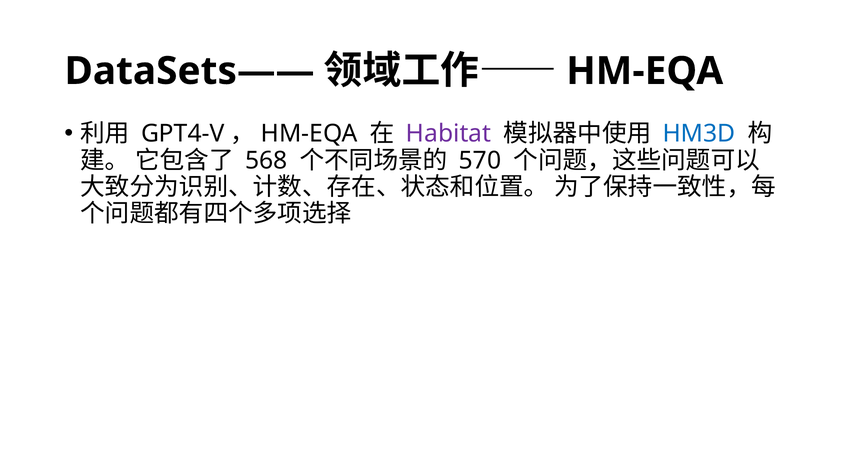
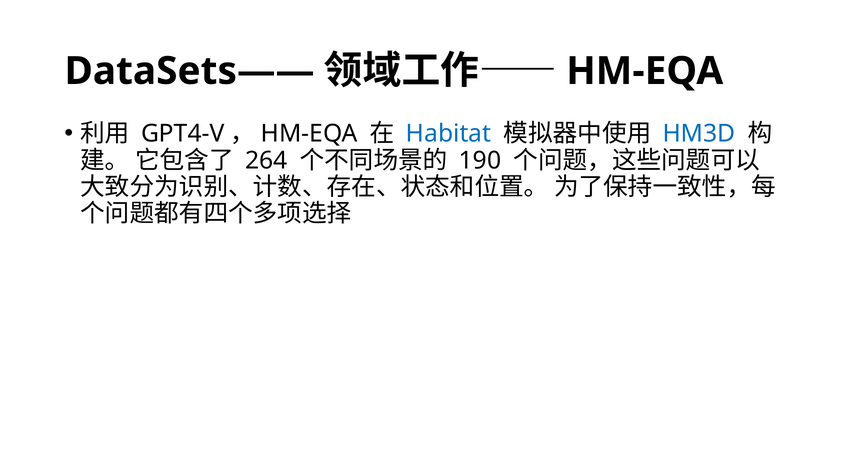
Habitat colour: purple -> blue
568: 568 -> 264
570: 570 -> 190
